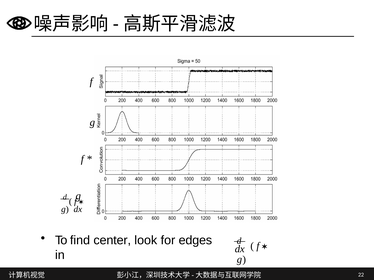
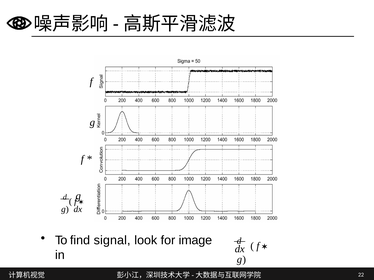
center: center -> signal
edges: edges -> image
